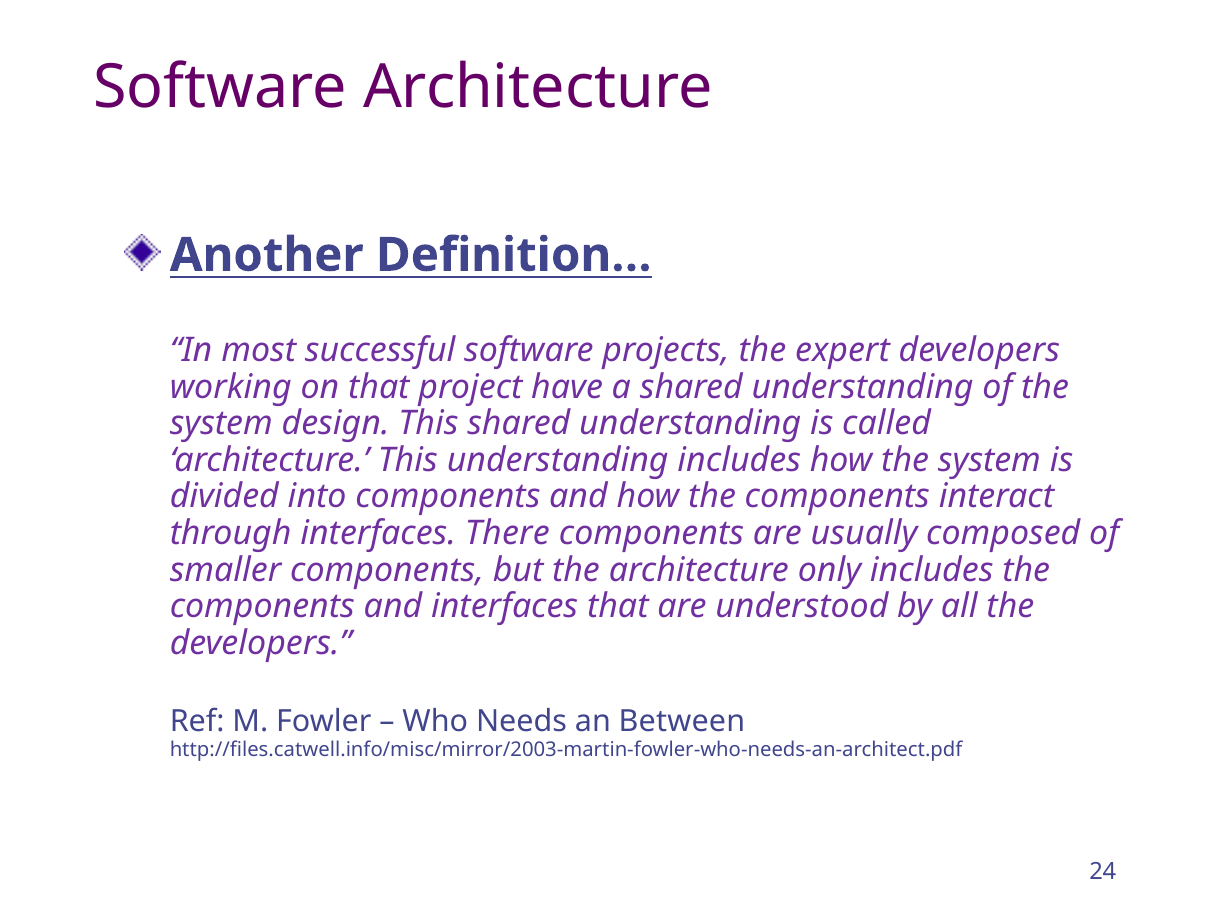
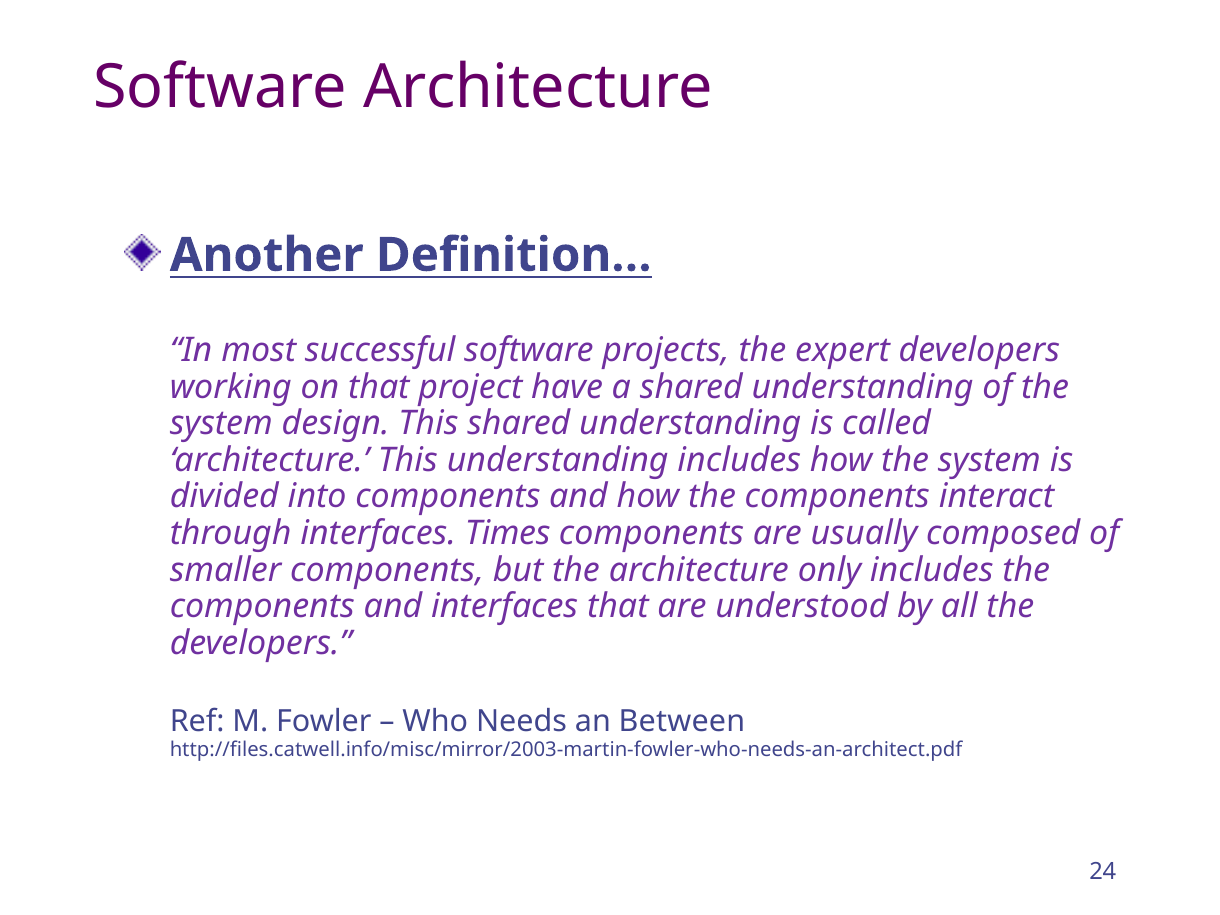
There: There -> Times
